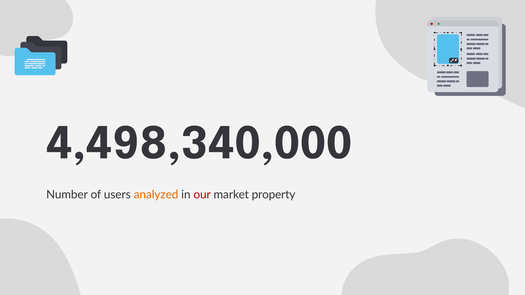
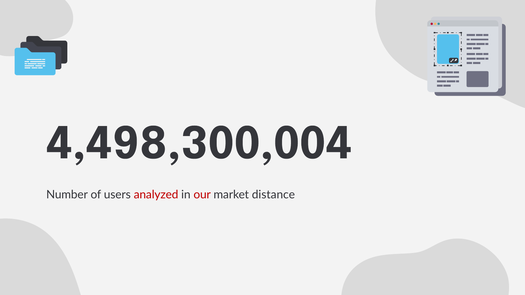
4,498,340,000: 4,498,340,000 -> 4,498,300,004
analyzed colour: orange -> red
property: property -> distance
